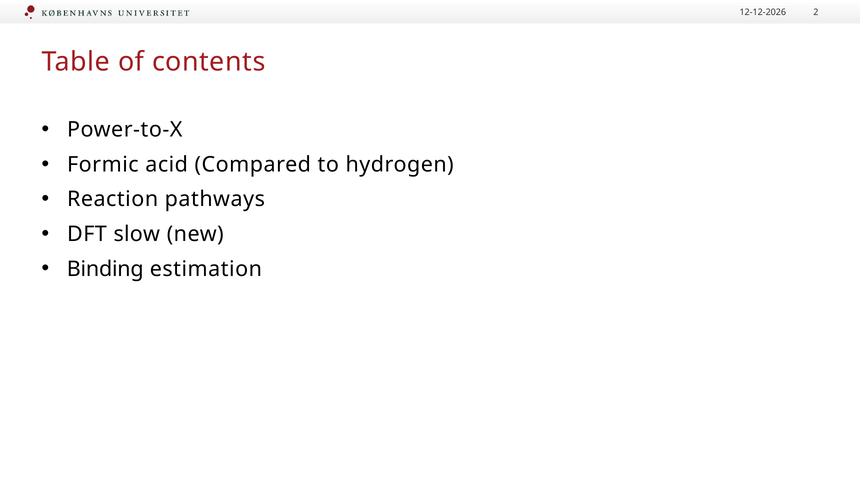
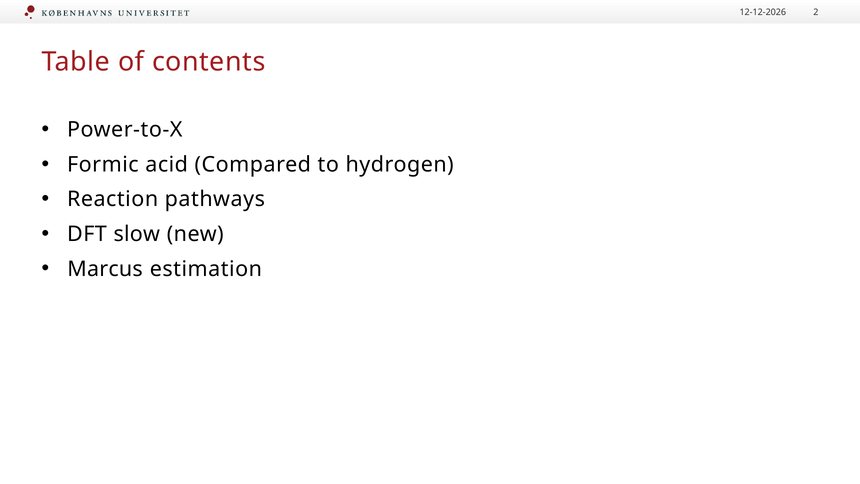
Binding: Binding -> Marcus
